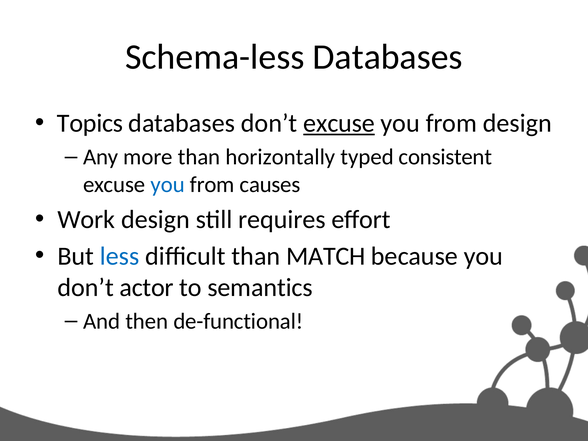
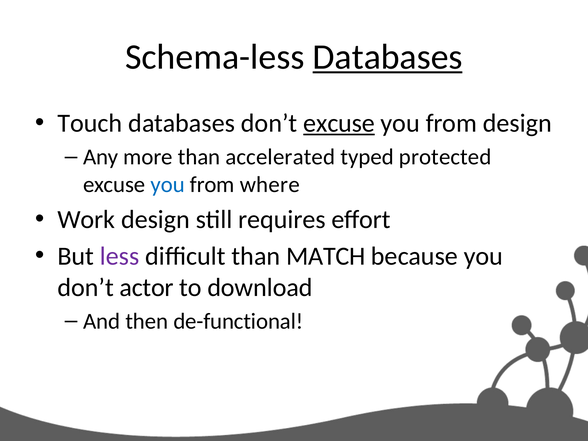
Databases at (388, 57) underline: none -> present
Topics: Topics -> Touch
horizontally: horizontally -> accelerated
consistent: consistent -> protected
causes: causes -> where
less colour: blue -> purple
semantics: semantics -> download
